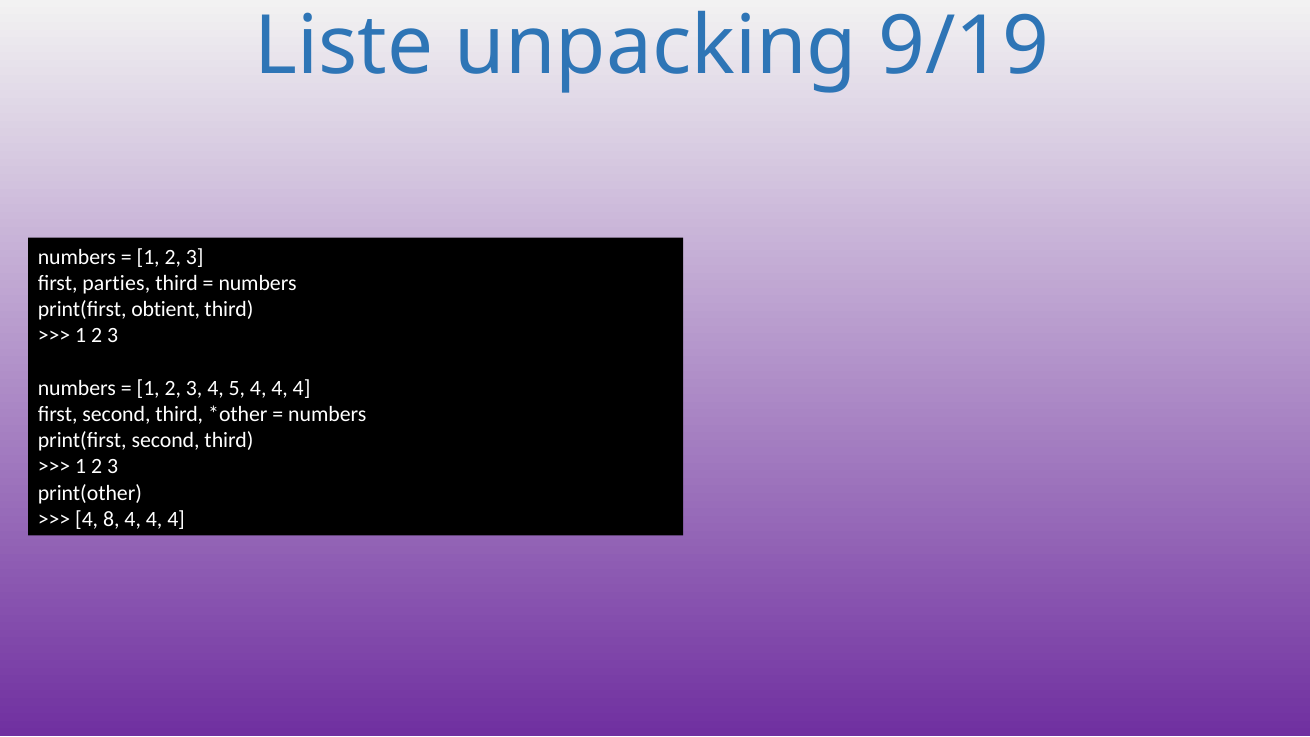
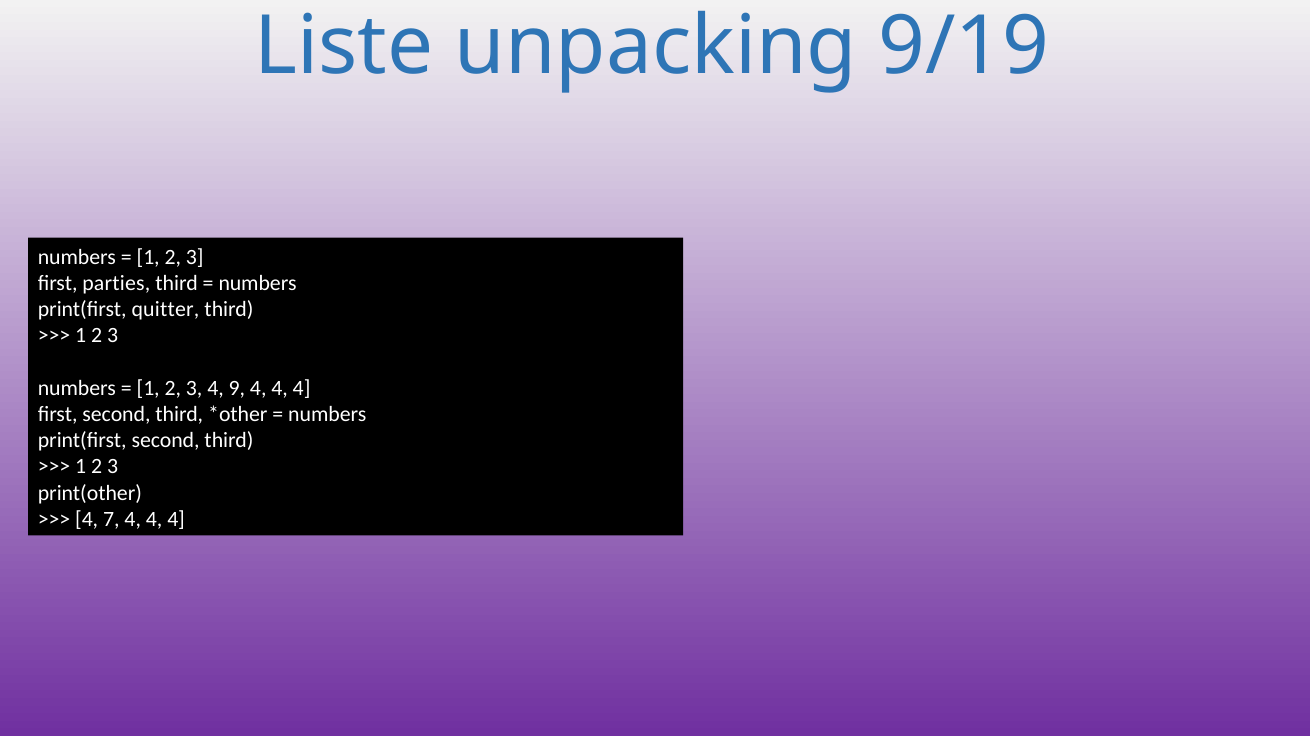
obtient: obtient -> quitter
5: 5 -> 9
8: 8 -> 7
